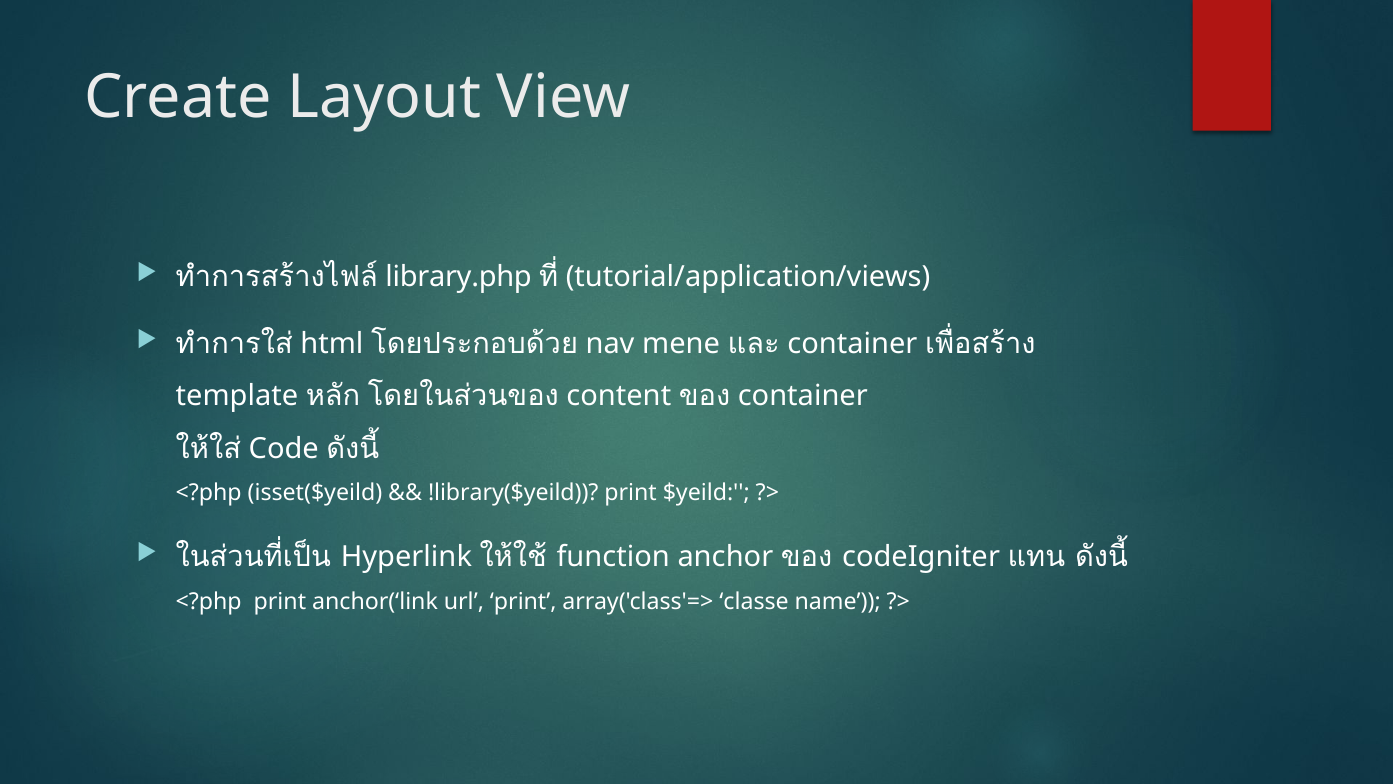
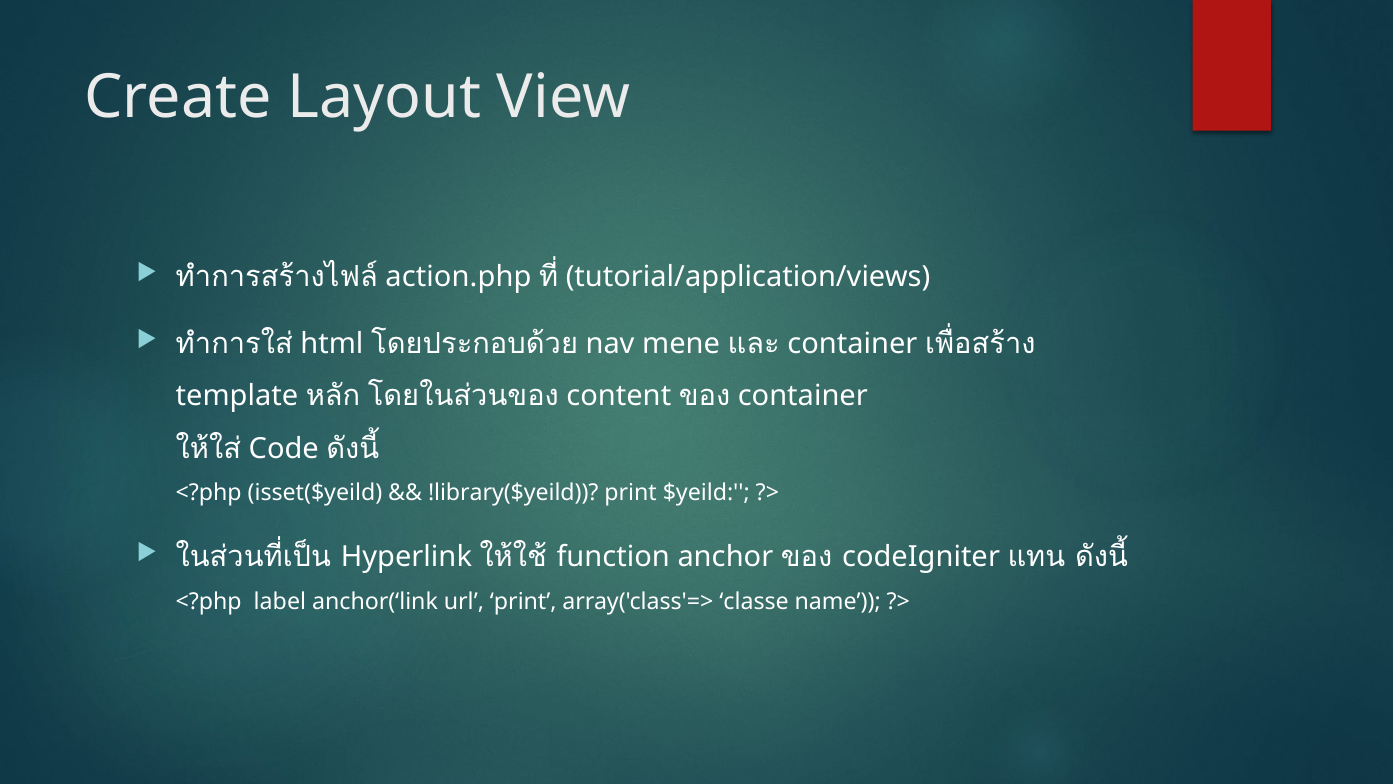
library.php: library.php -> action.php
<?php print: print -> label
